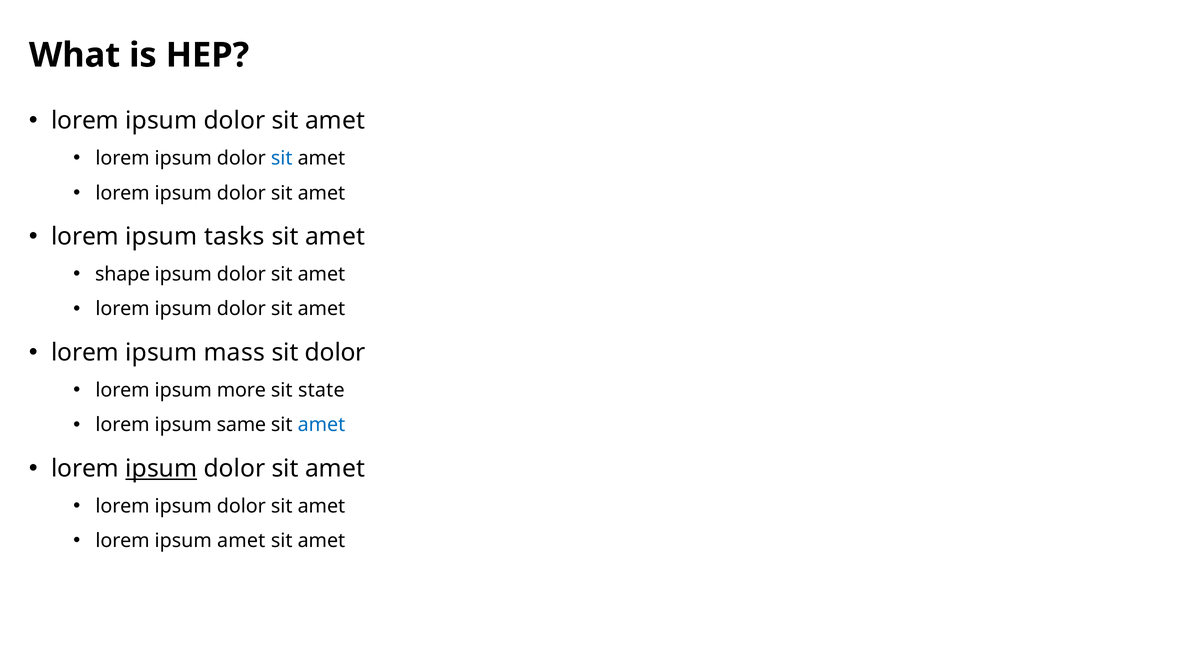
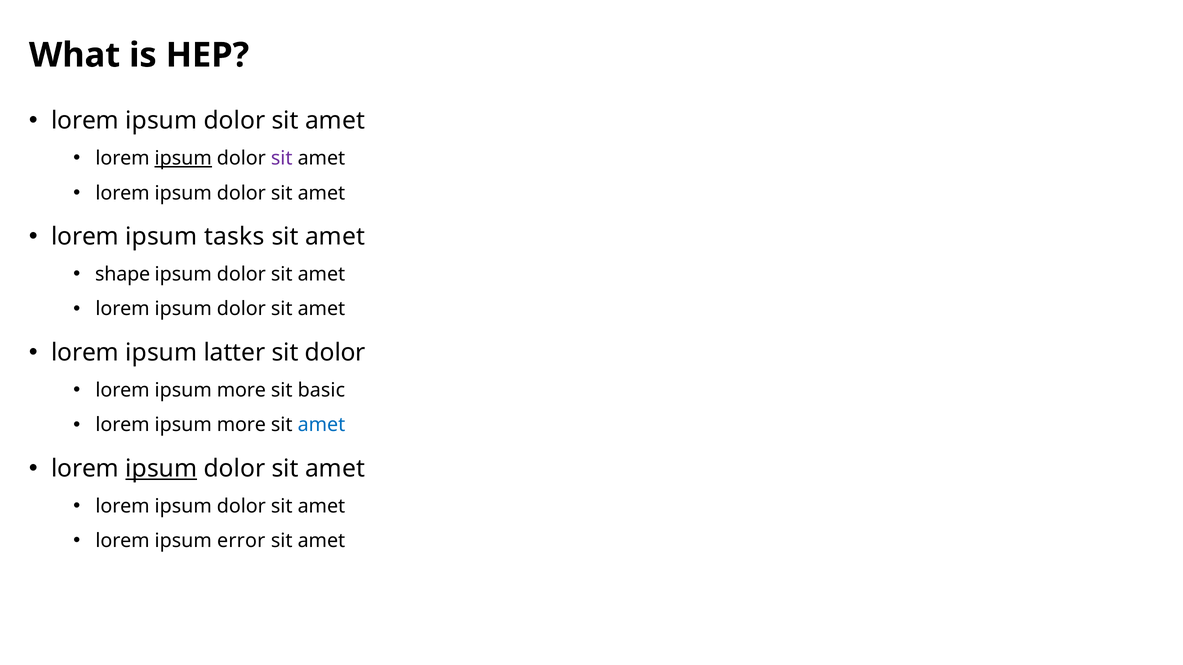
ipsum at (183, 158) underline: none -> present
sit at (282, 158) colour: blue -> purple
mass: mass -> latter
state: state -> basic
same at (241, 425): same -> more
ipsum amet: amet -> error
